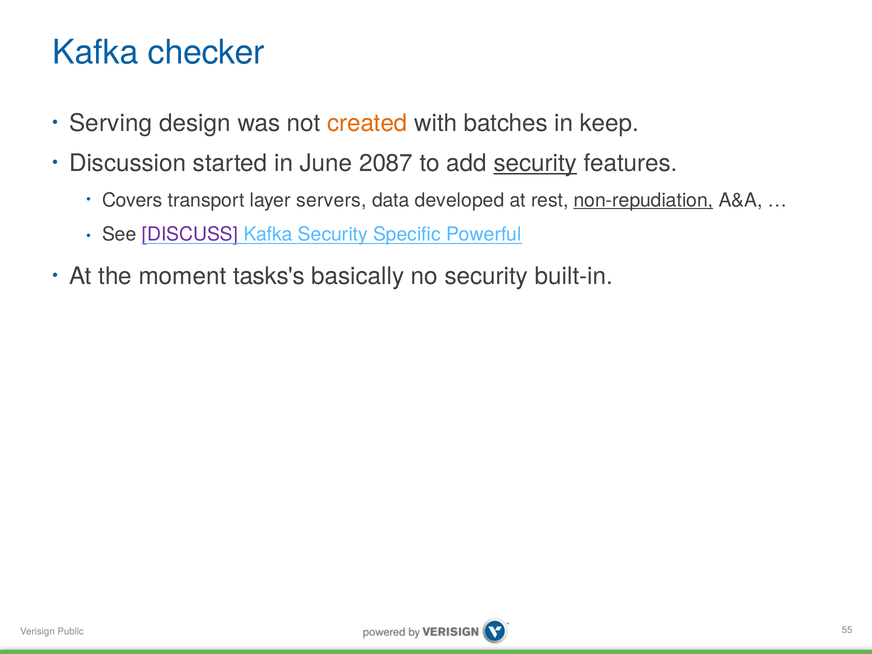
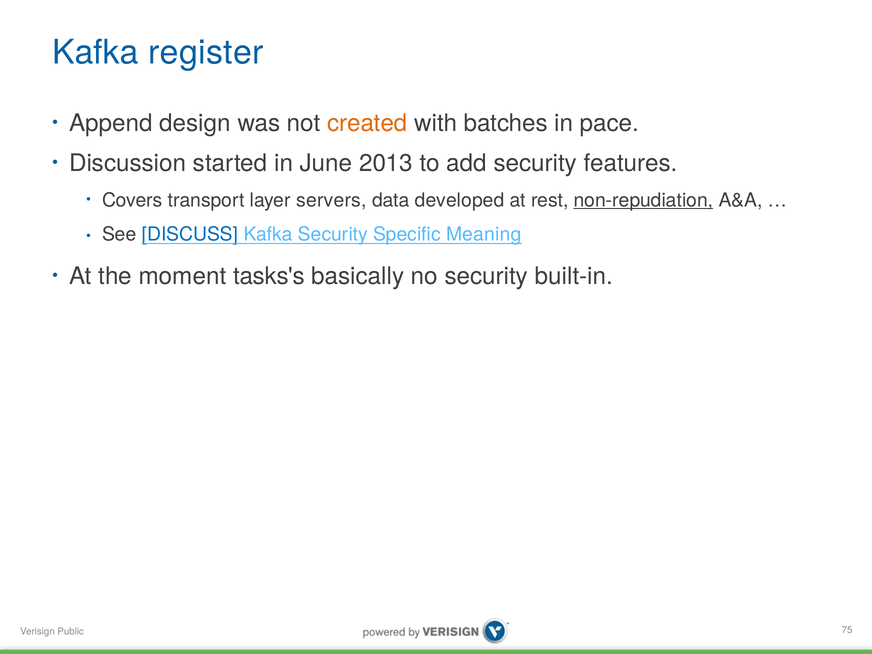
checker: checker -> register
Serving: Serving -> Append
keep: keep -> pace
2087: 2087 -> 2013
security at (535, 163) underline: present -> none
DISCUSS colour: purple -> blue
Powerful: Powerful -> Meaning
55: 55 -> 75
